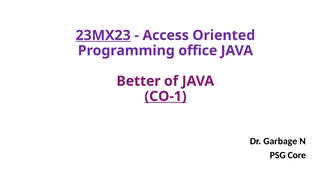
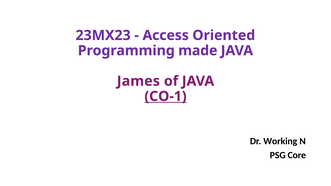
23MX23 underline: present -> none
office: office -> made
Better: Better -> James
Garbage: Garbage -> Working
